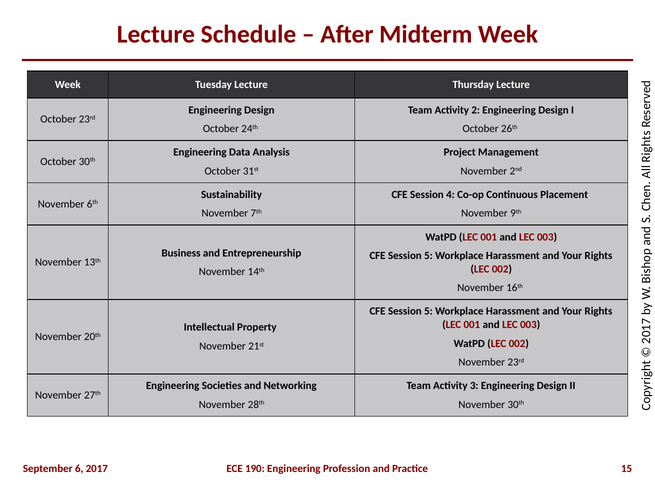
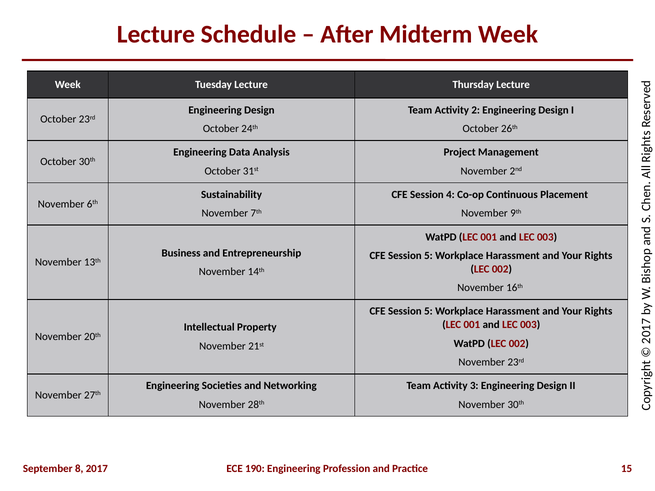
6: 6 -> 8
